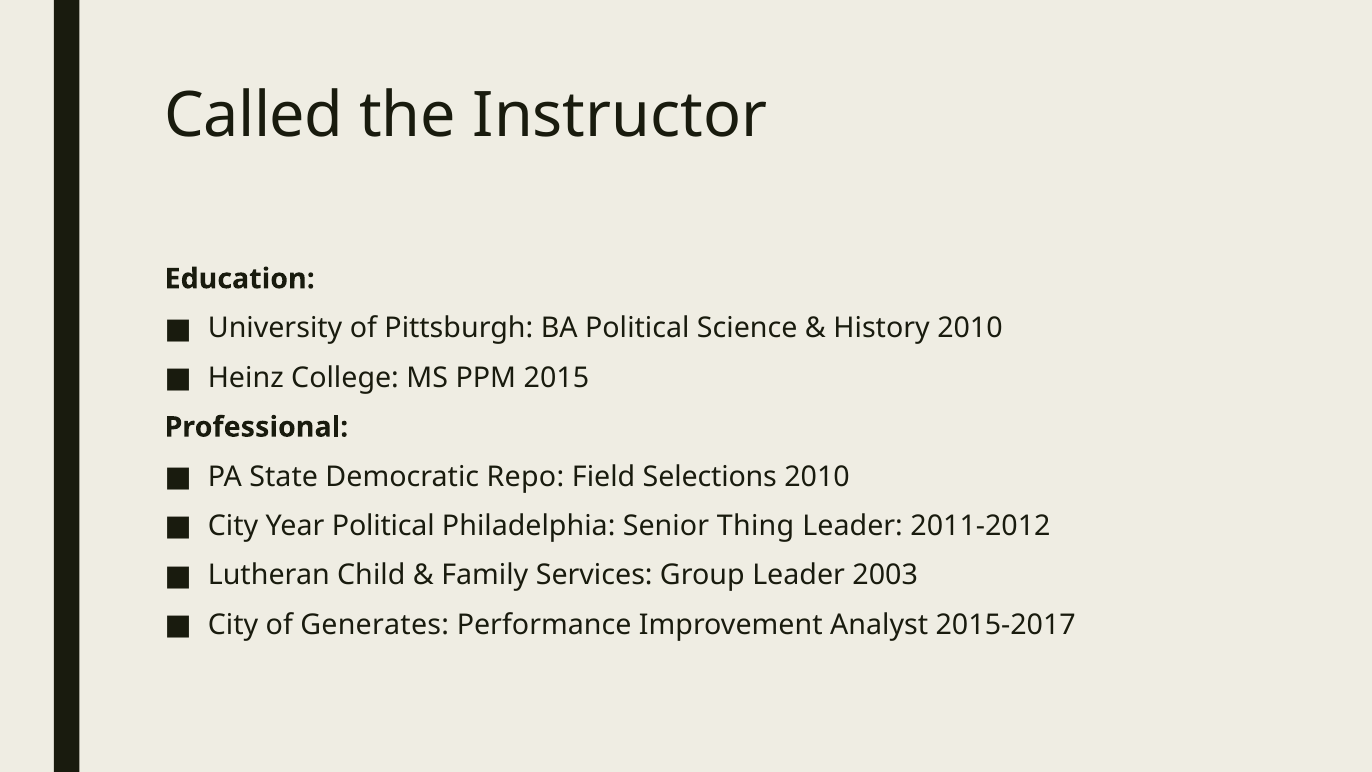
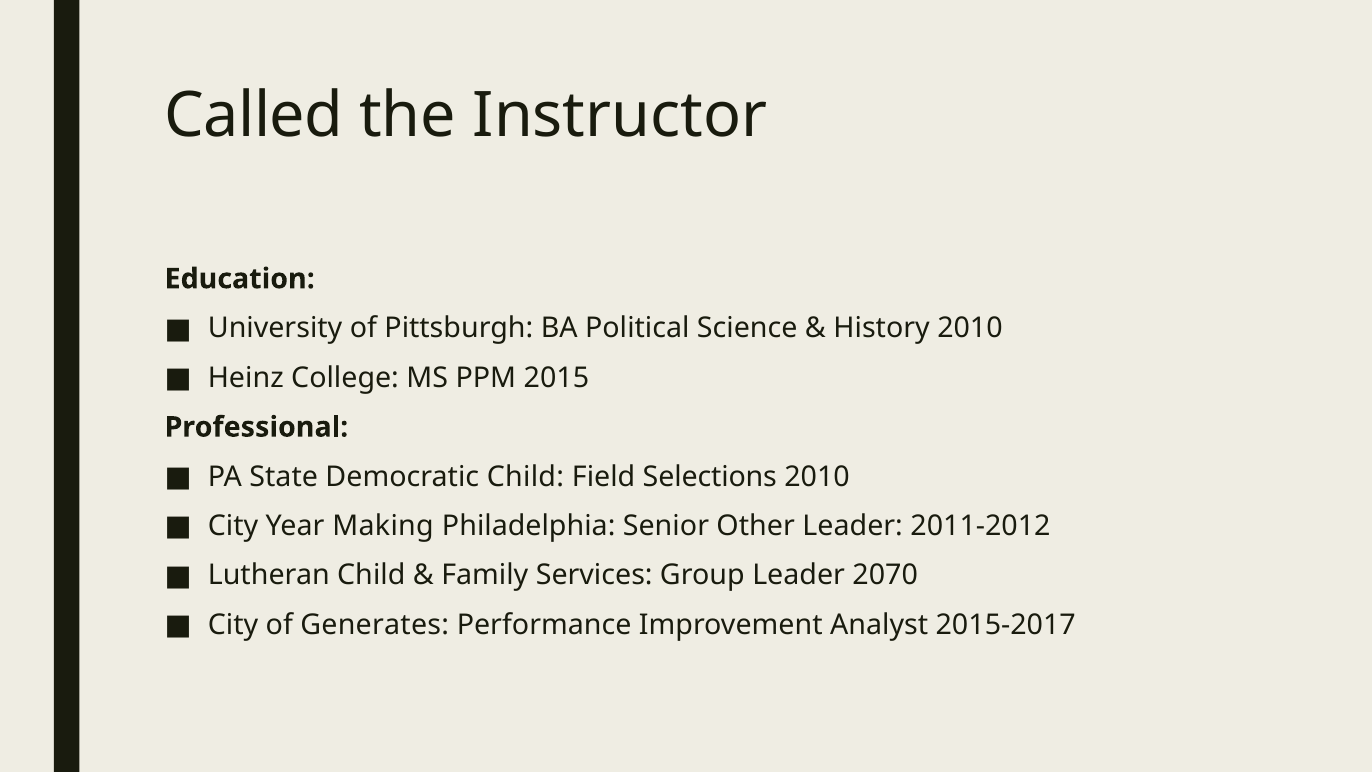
Democratic Repo: Repo -> Child
Year Political: Political -> Making
Thing: Thing -> Other
2003: 2003 -> 2070
